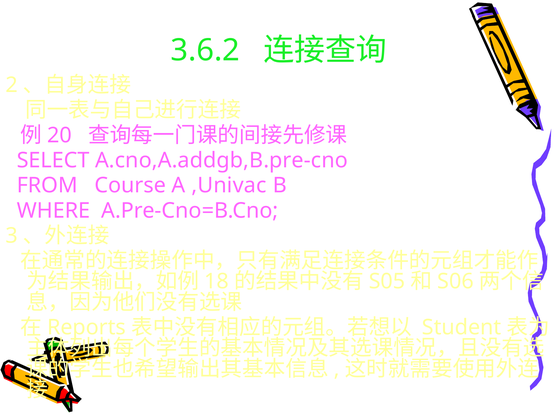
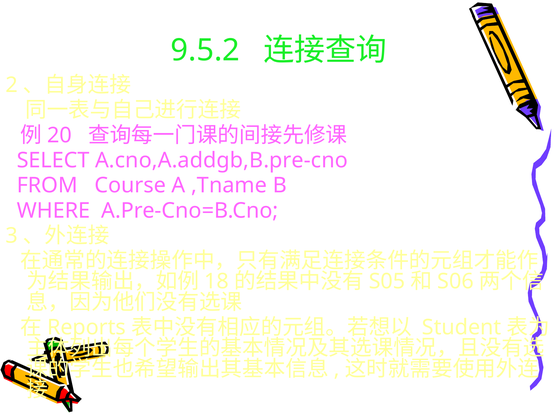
3.6.2: 3.6.2 -> 9.5.2
,Univac: ,Univac -> ,Tname
